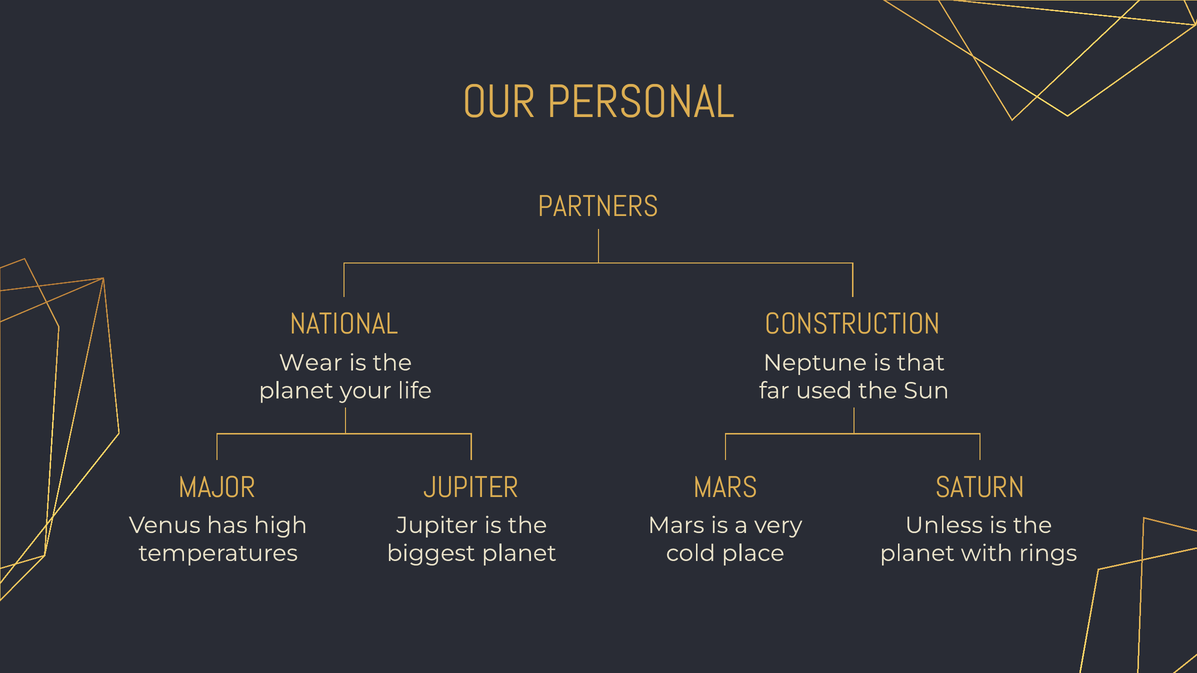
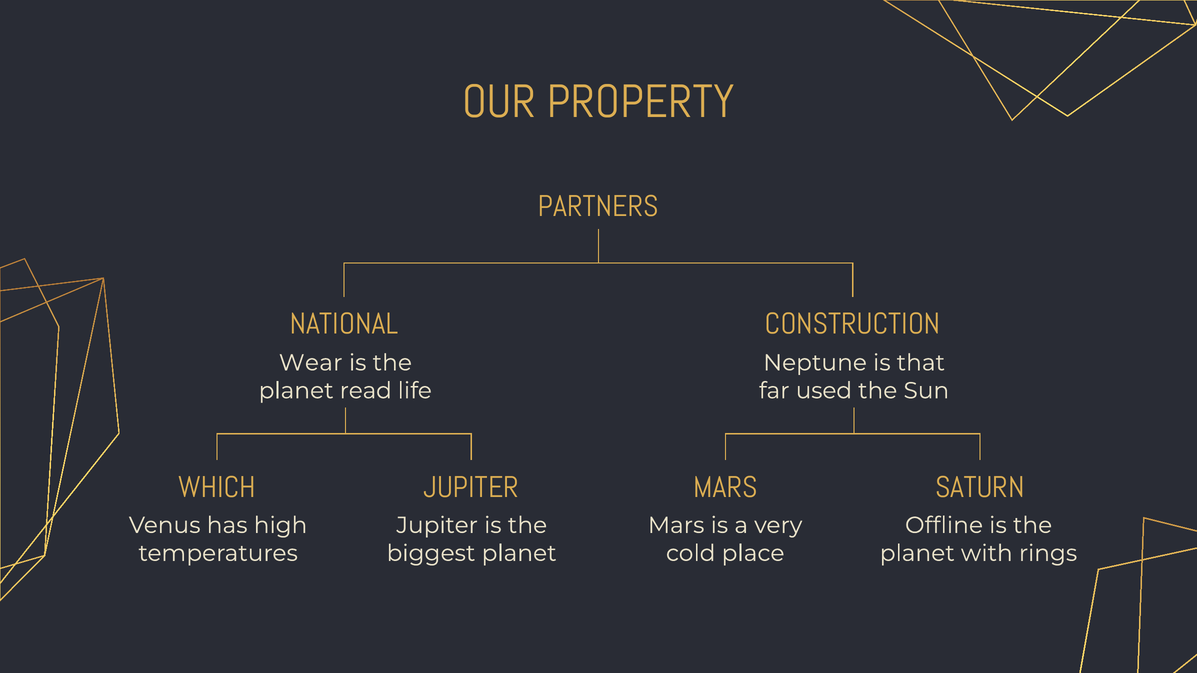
PERSONAL: PERSONAL -> PROPERTY
your: your -> read
MAJOR: MAJOR -> WHICH
Unless: Unless -> Offline
